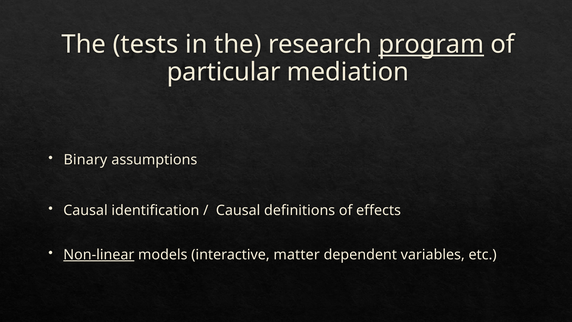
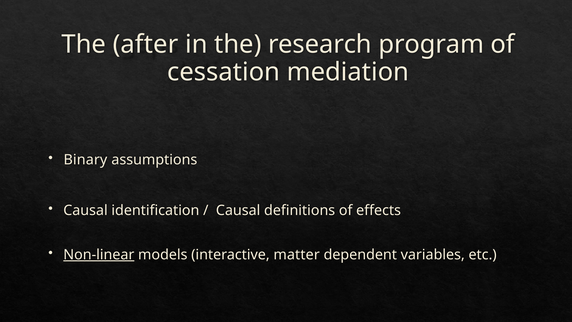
tests: tests -> after
program underline: present -> none
particular: particular -> cessation
